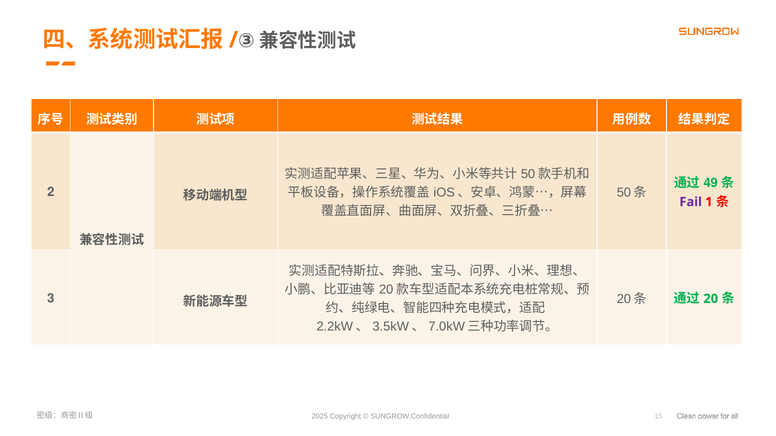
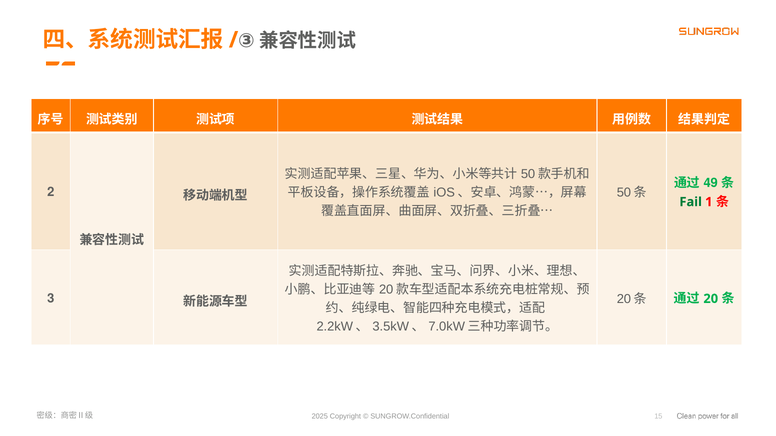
Fail colour: purple -> green
